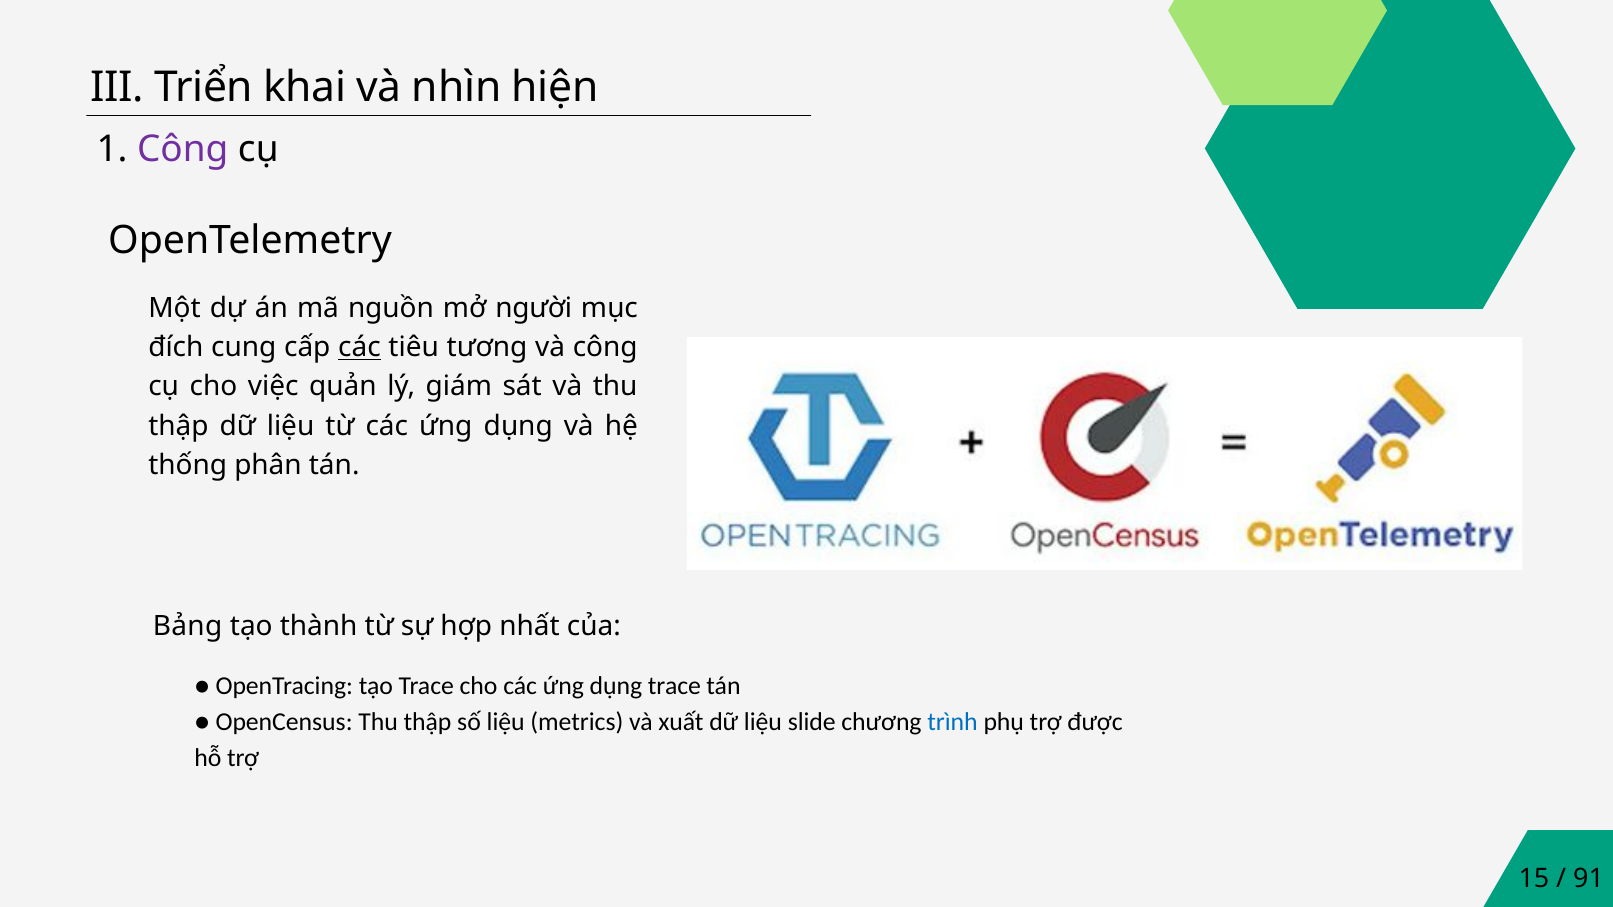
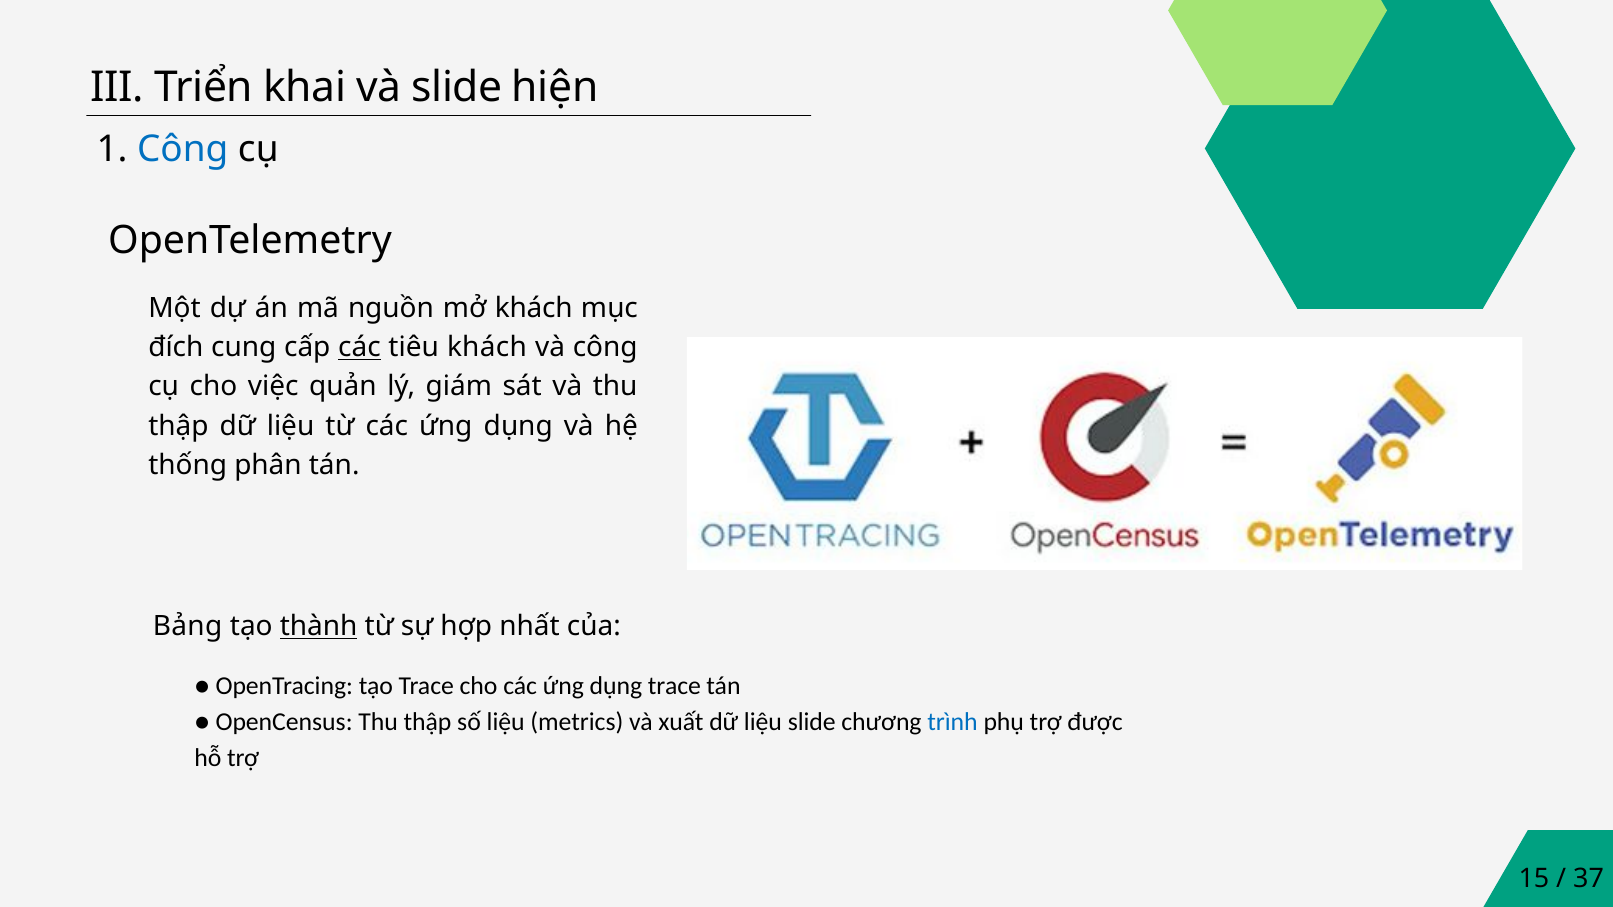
và nhìn: nhìn -> slide
Công at (183, 149) colour: purple -> blue
mở người: người -> khách
tiêu tương: tương -> khách
thành underline: none -> present
91: 91 -> 37
